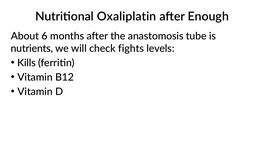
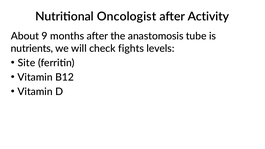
Oxaliplatin: Oxaliplatin -> Oncologist
Enough: Enough -> Activity
6: 6 -> 9
Kills: Kills -> Site
